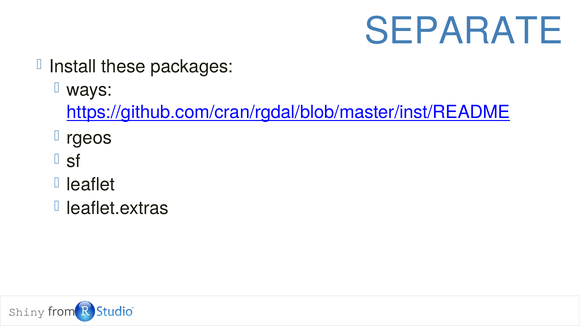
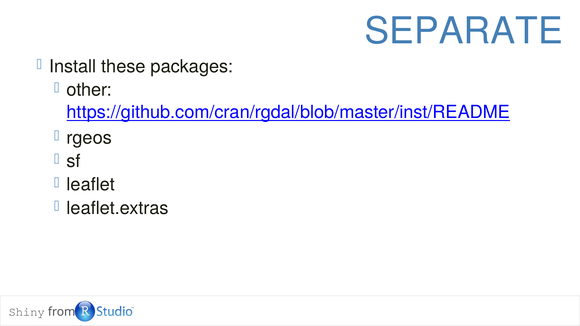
ways: ways -> other
